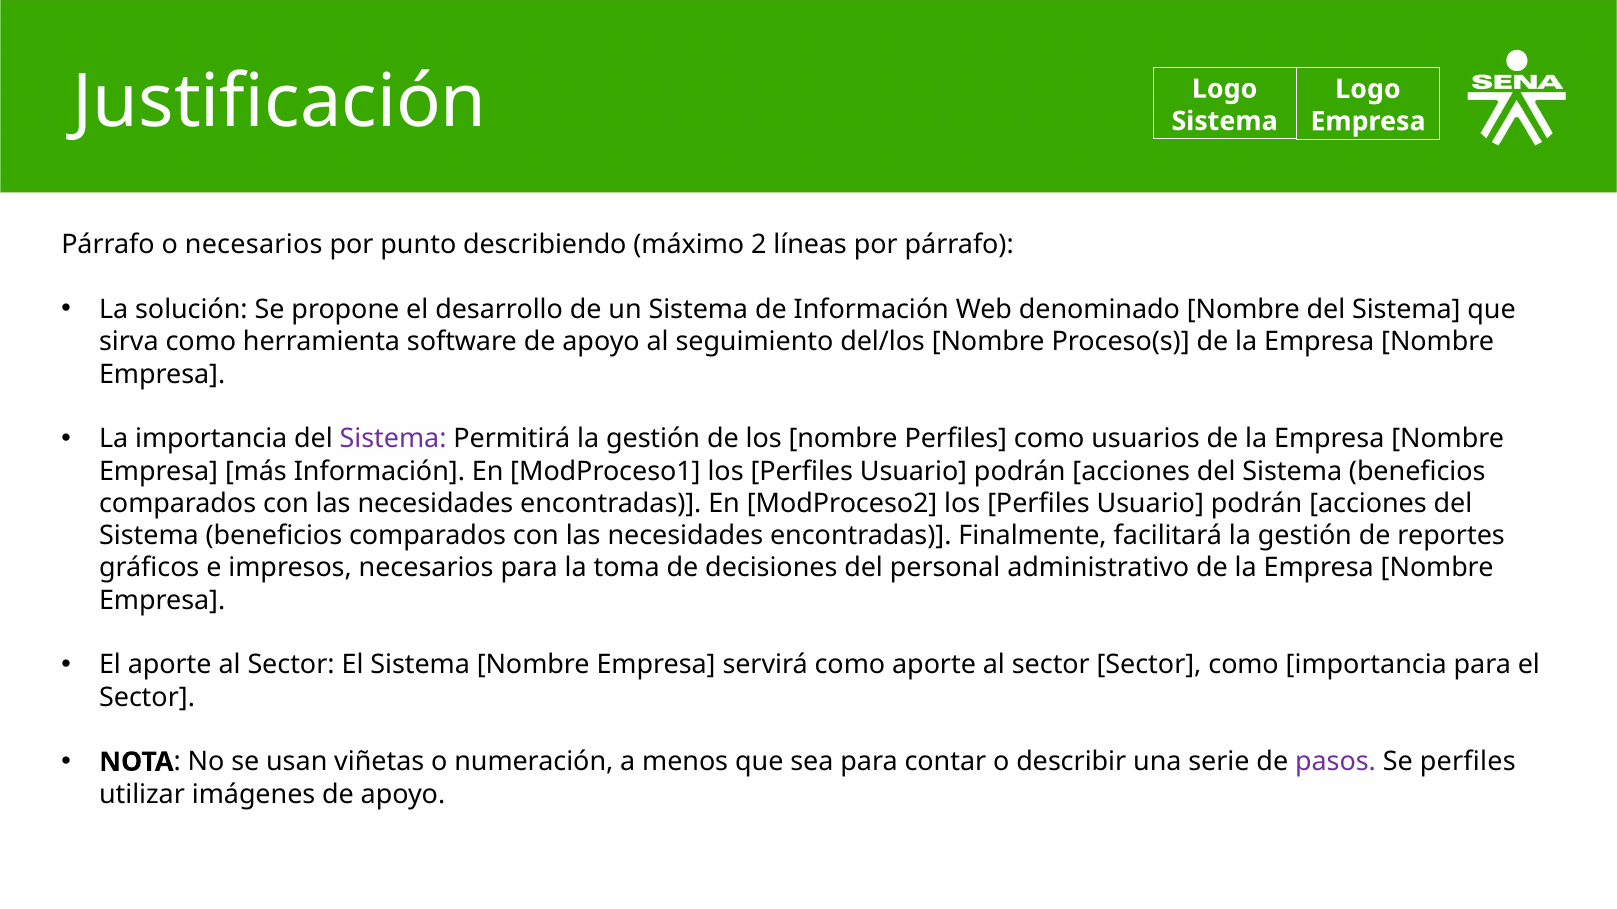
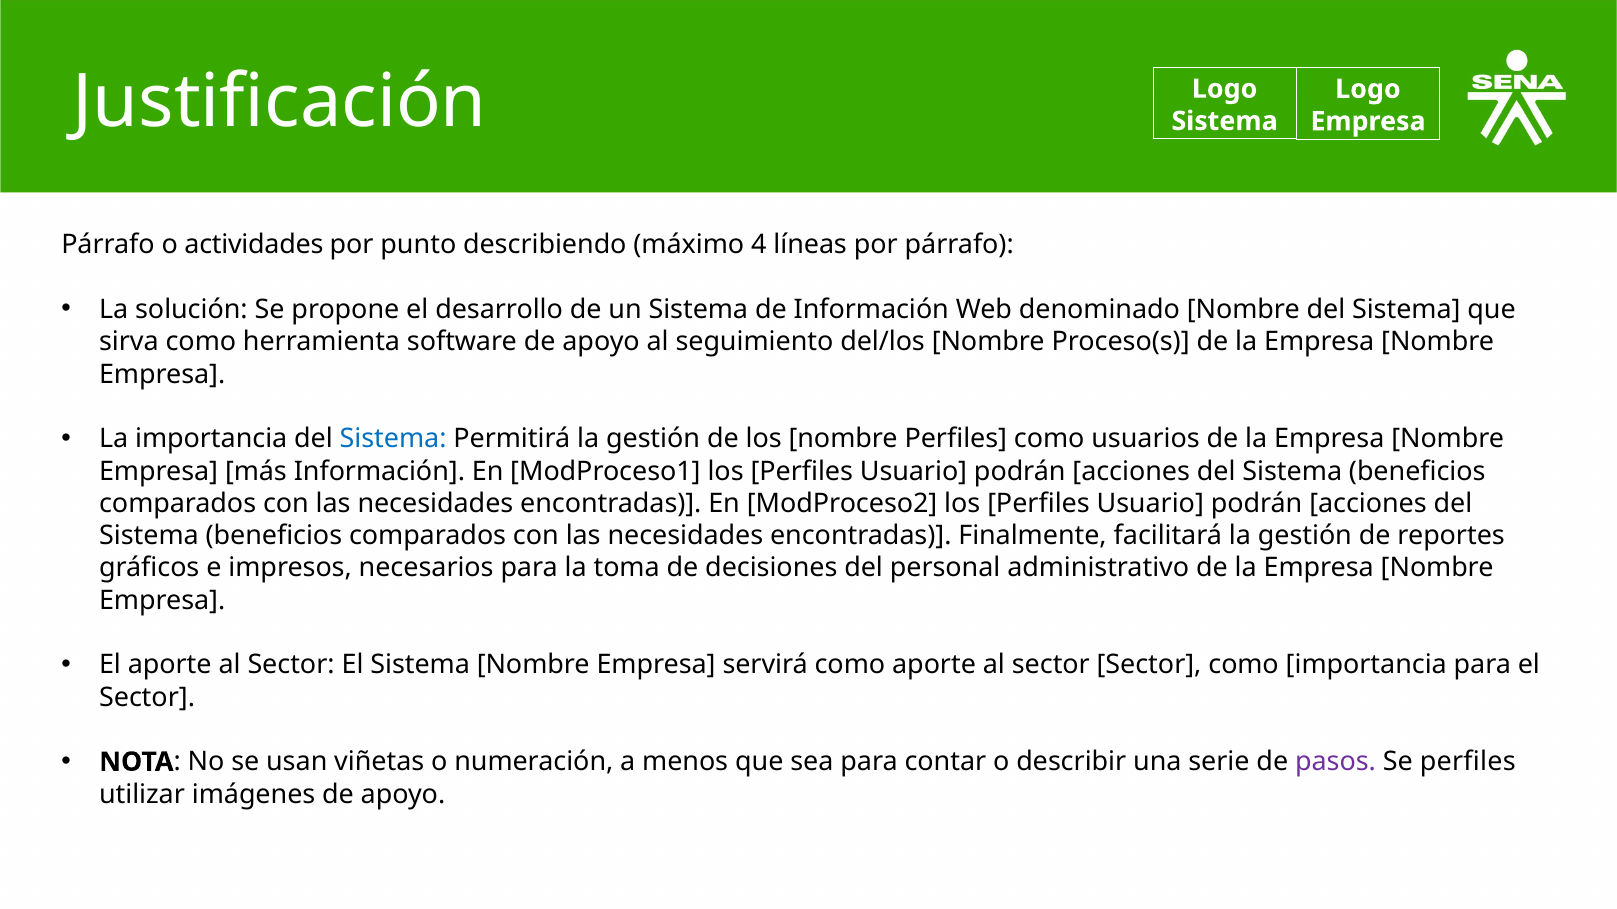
o necesarios: necesarios -> actividades
2: 2 -> 4
Sistema at (393, 439) colour: purple -> blue
